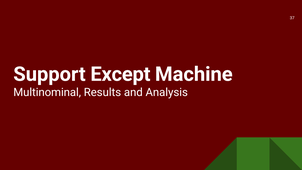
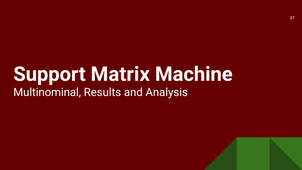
Except: Except -> Matrix
